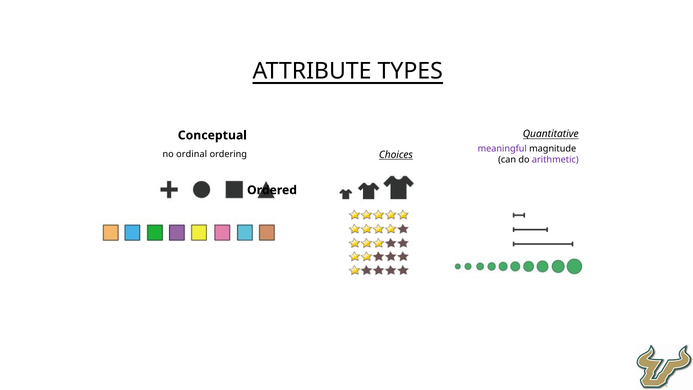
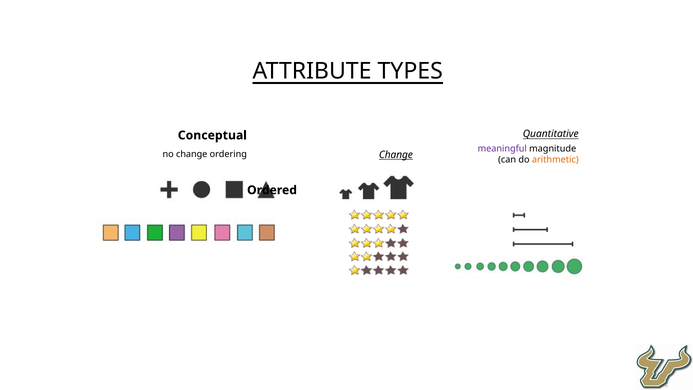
no ordinal: ordinal -> change
ordering Choices: Choices -> Change
arithmetic colour: purple -> orange
